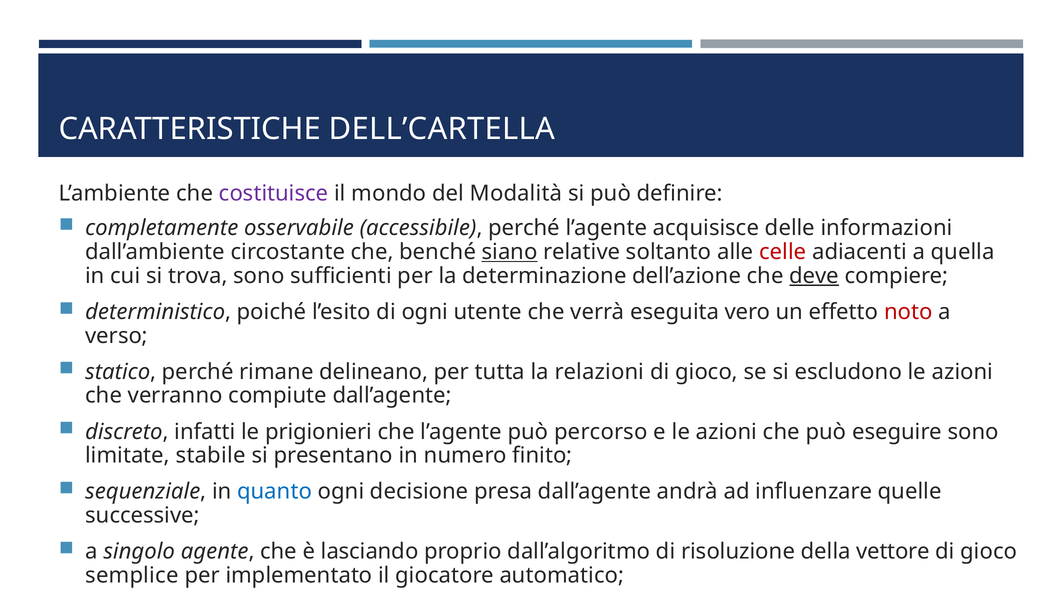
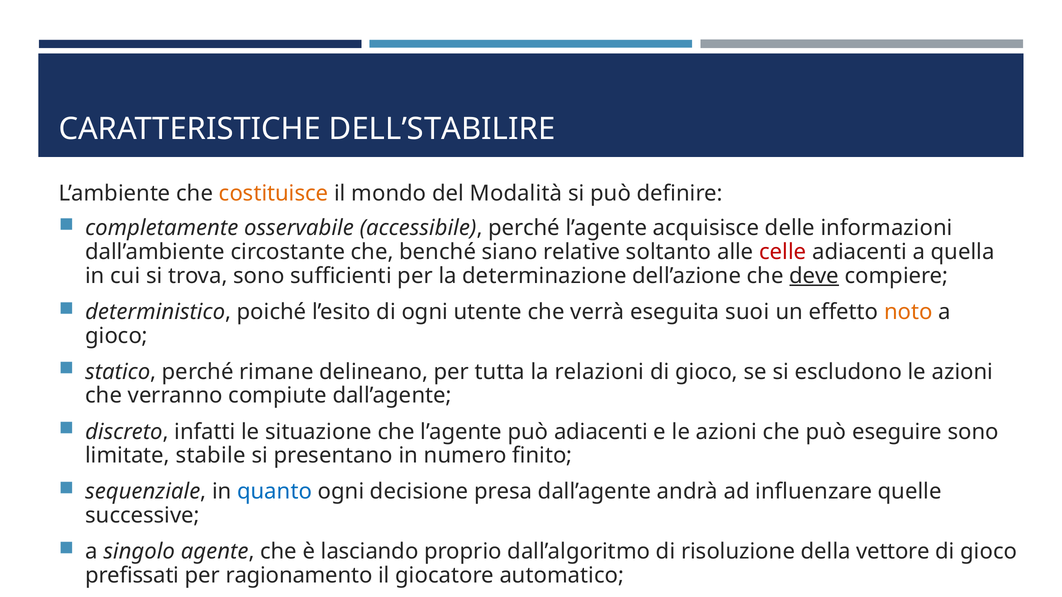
DELL’CARTELLA: DELL’CARTELLA -> DELL’STABILIRE
costituisce colour: purple -> orange
siano underline: present -> none
vero: vero -> suoi
noto colour: red -> orange
verso at (117, 336): verso -> gioco
prigionieri: prigionieri -> situazione
può percorso: percorso -> adiacenti
semplice: semplice -> prefissati
implementato: implementato -> ragionamento
